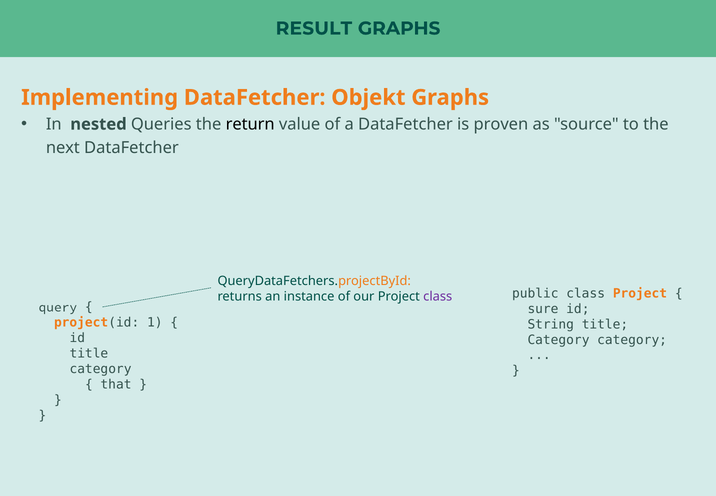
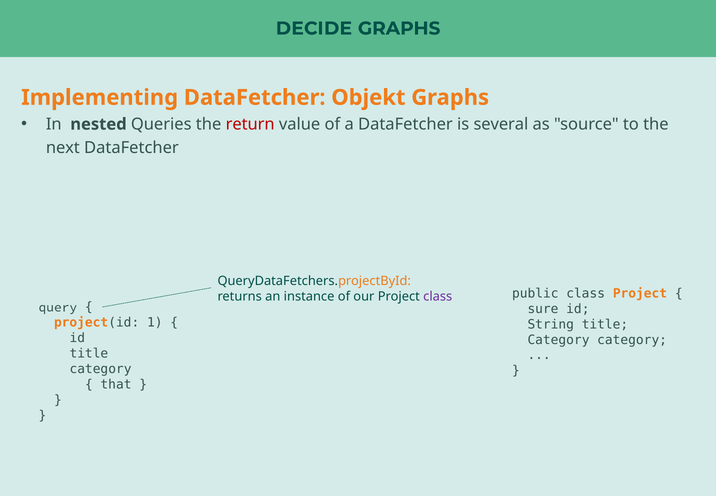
RESULT: RESULT -> DECIDE
return colour: black -> red
proven: proven -> several
